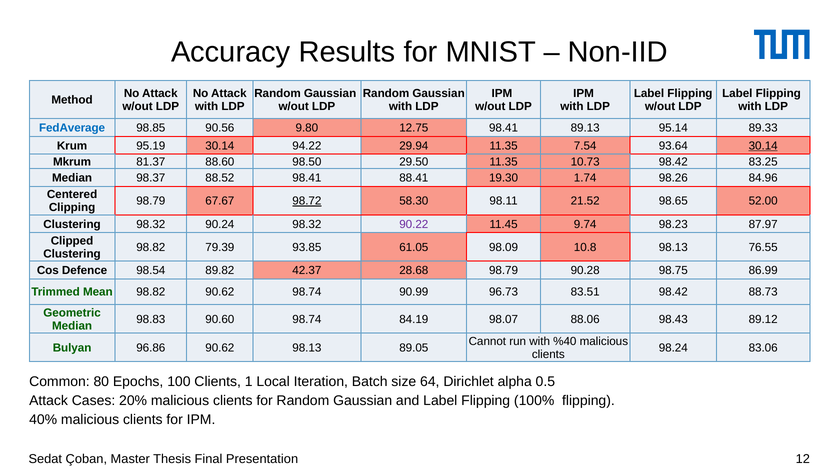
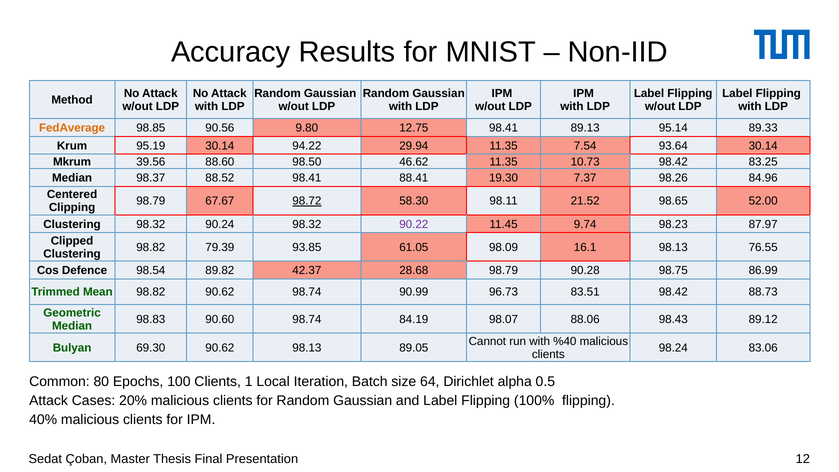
FedAverage colour: blue -> orange
30.14 at (763, 146) underline: present -> none
81.37: 81.37 -> 39.56
29.50: 29.50 -> 46.62
1.74: 1.74 -> 7.37
10.8: 10.8 -> 16.1
96.86: 96.86 -> 69.30
